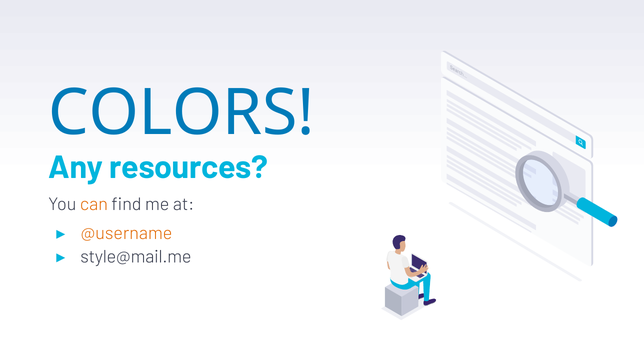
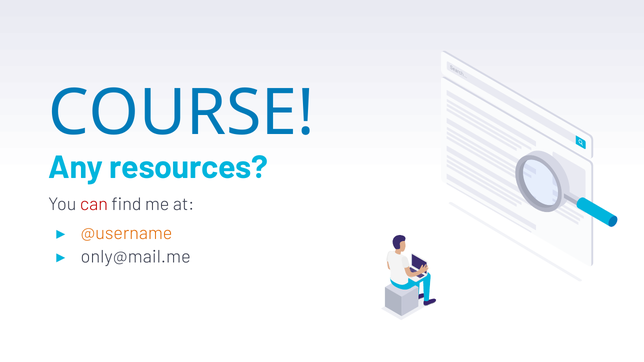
COLORS: COLORS -> COURSE
can colour: orange -> red
style@mail.me: style@mail.me -> only@mail.me
